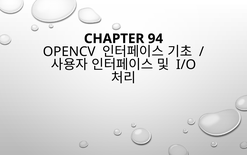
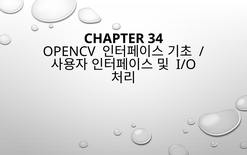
94: 94 -> 34
